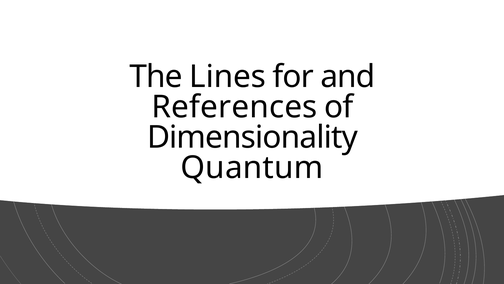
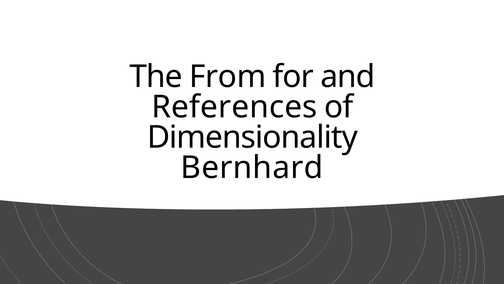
Lines: Lines -> From
Quantum: Quantum -> Bernhard
